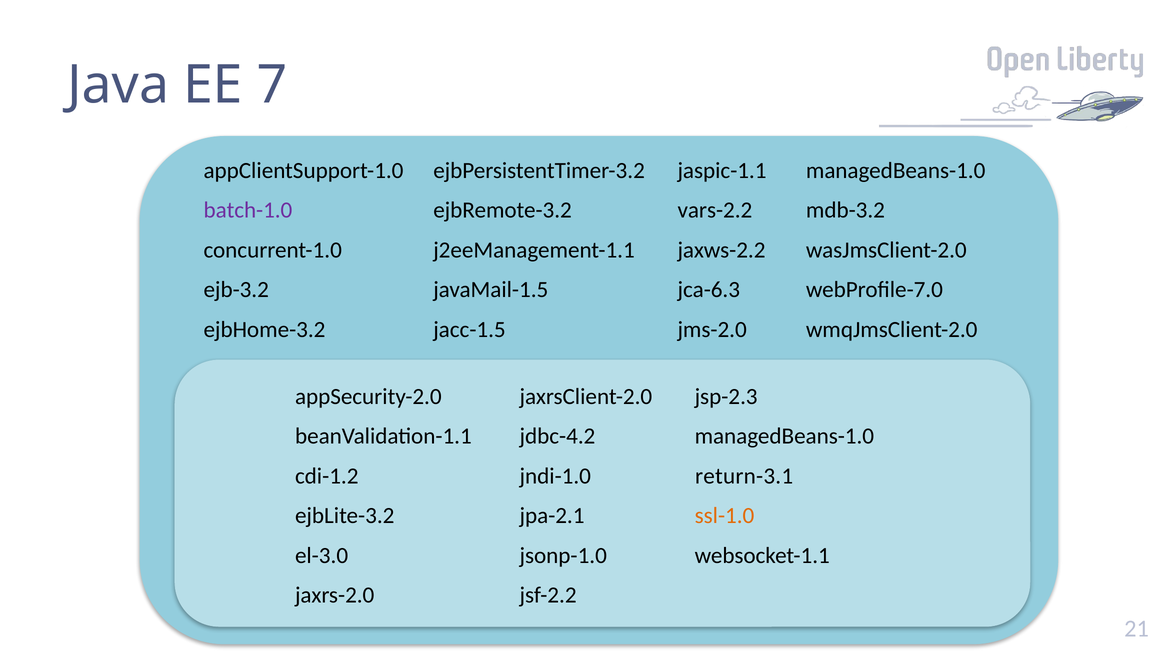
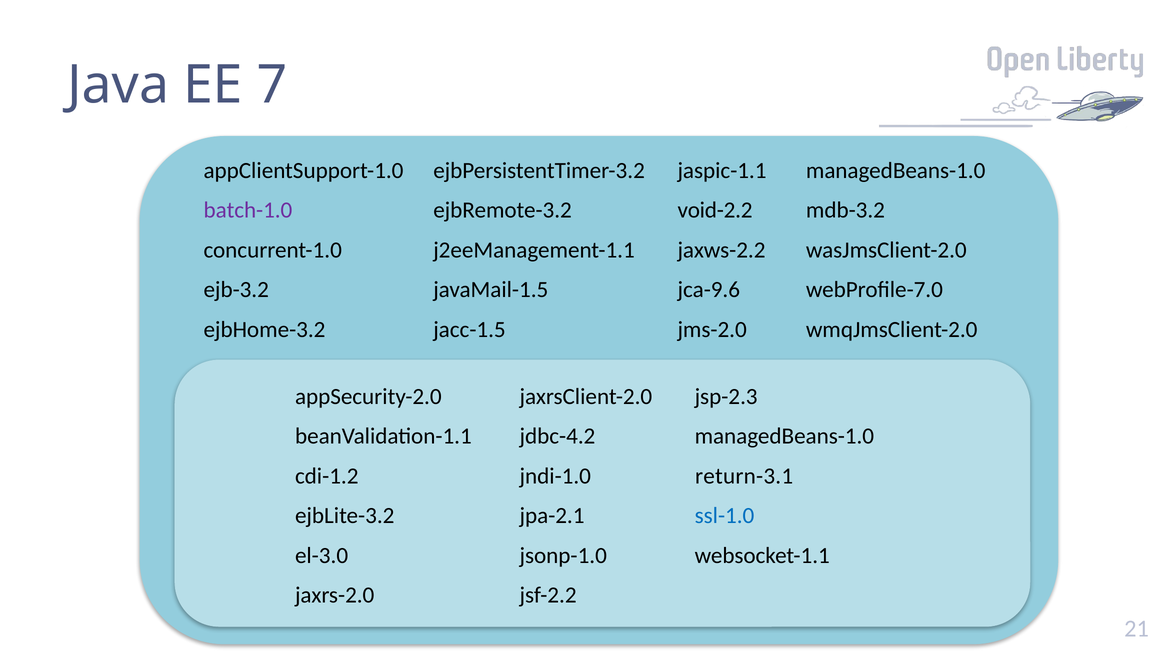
vars-2.2: vars-2.2 -> void-2.2
jca-6.3: jca-6.3 -> jca-9.6
ssl-1.0 colour: orange -> blue
